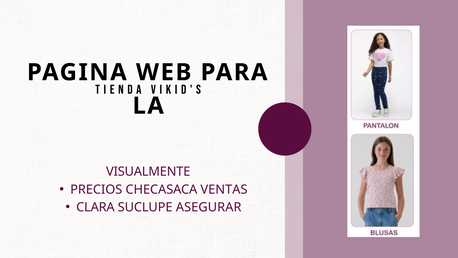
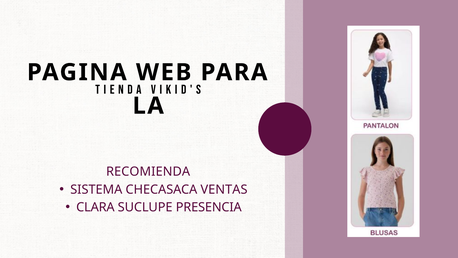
VISUALMENTE: VISUALMENTE -> RECOMIENDA
PRECIOS: PRECIOS -> SISTEMA
ASEGURAR: ASEGURAR -> PRESENCIA
